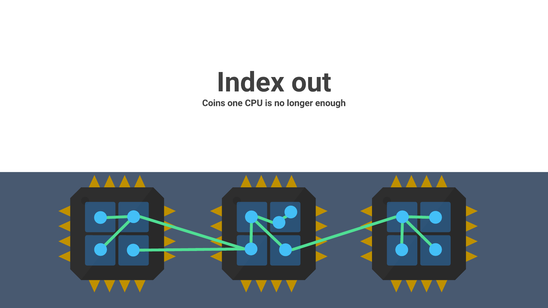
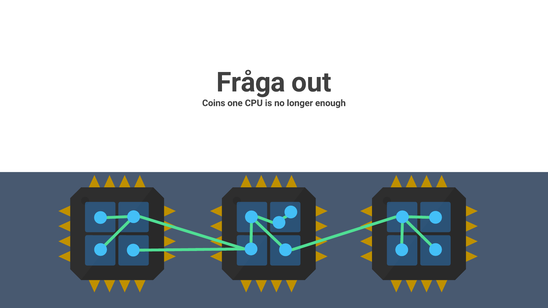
Index: Index -> Fråga
